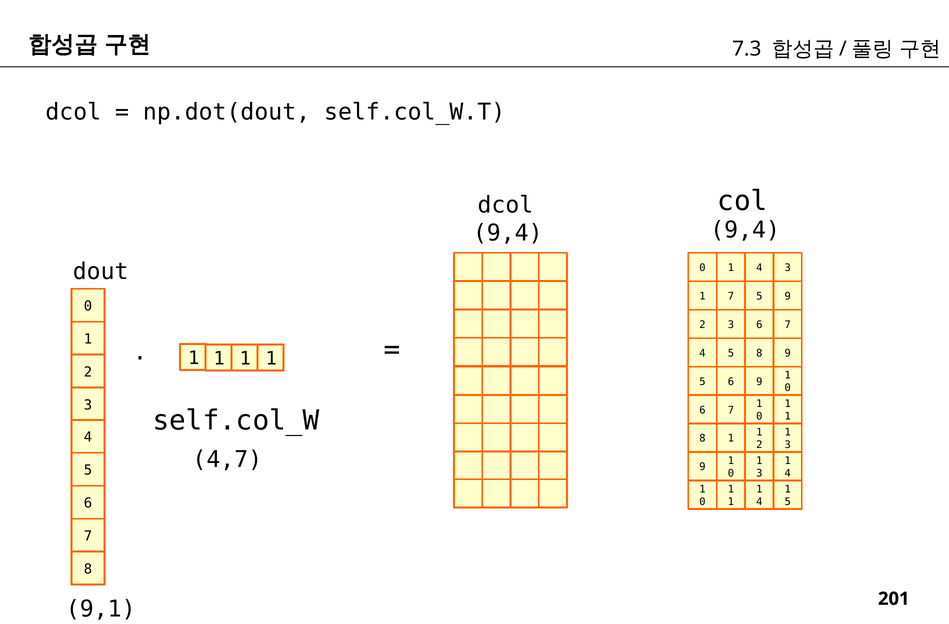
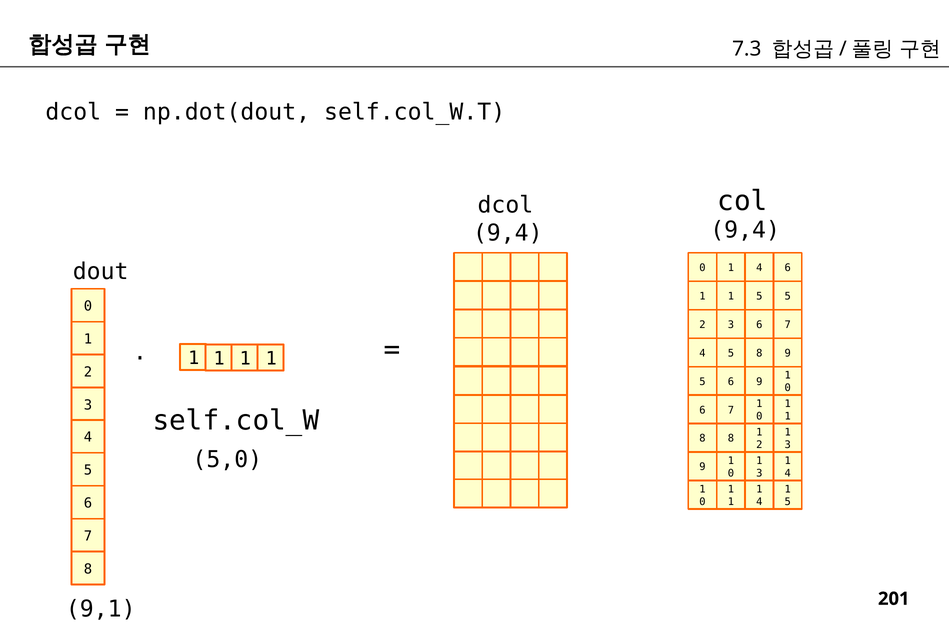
1 4 3: 3 -> 6
7 at (731, 296): 7 -> 1
5 9: 9 -> 5
8 1: 1 -> 8
4,7: 4,7 -> 5,0
